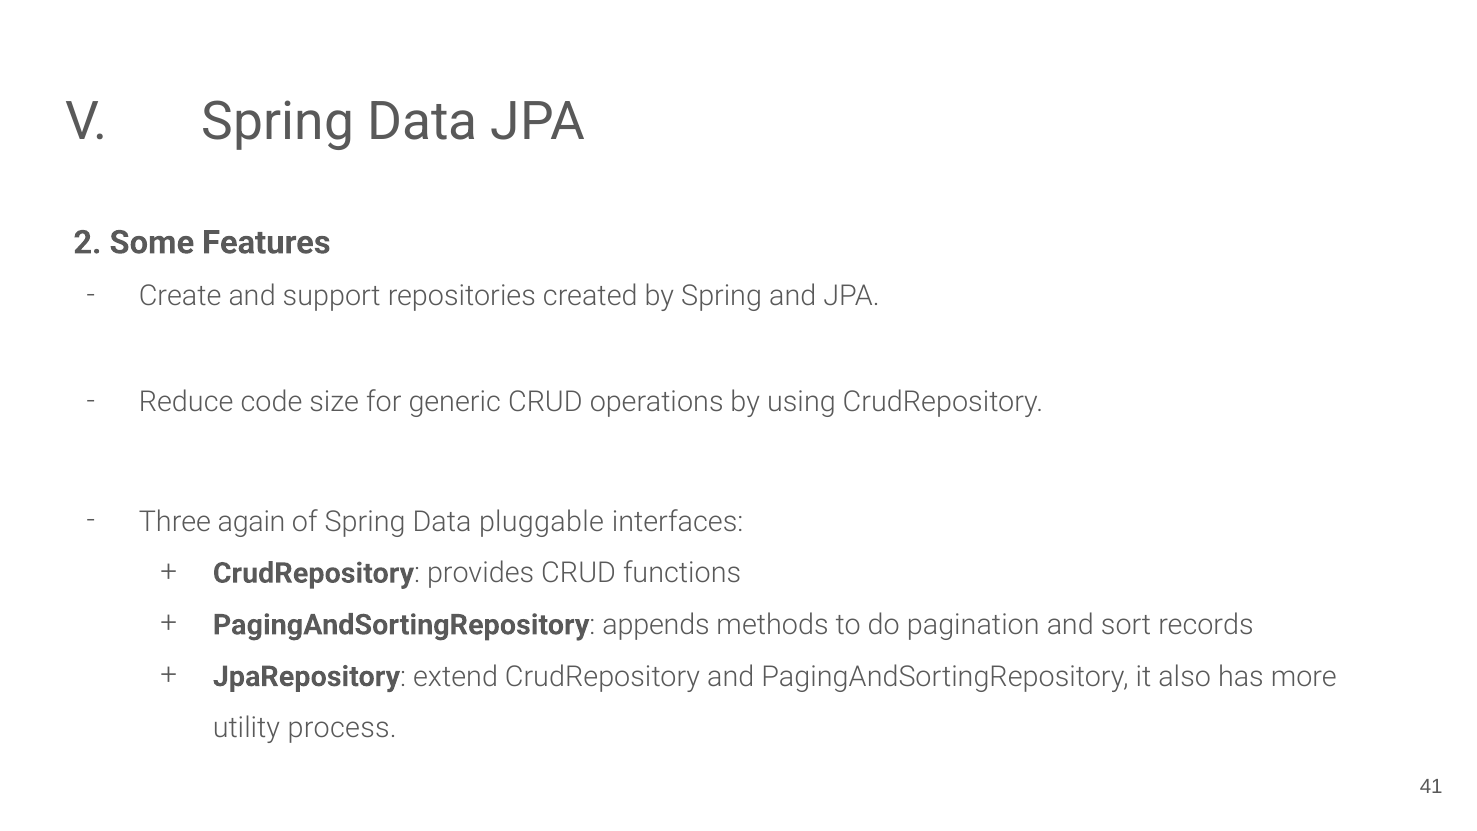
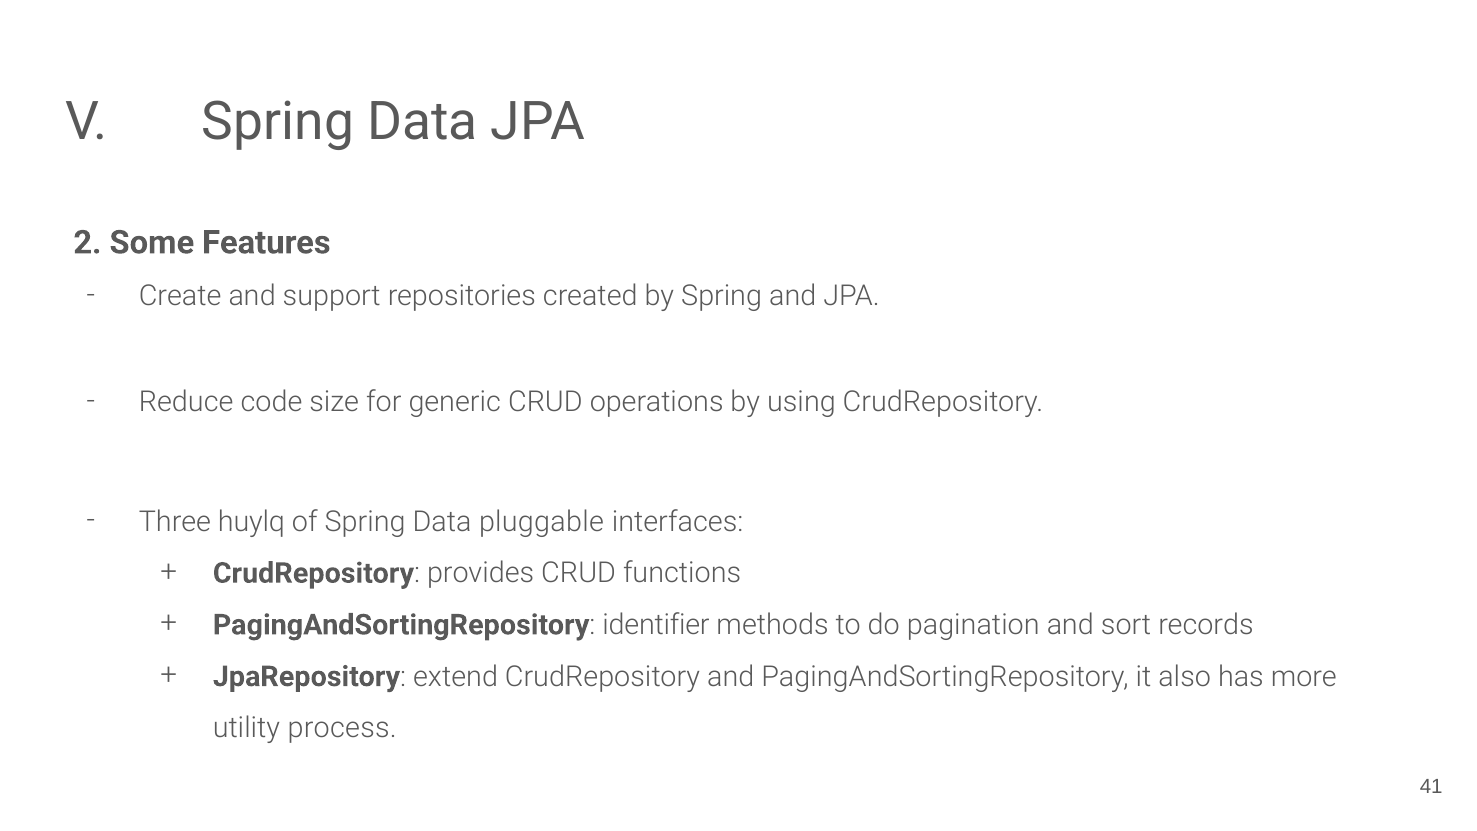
again: again -> huylq
appends: appends -> identifier
